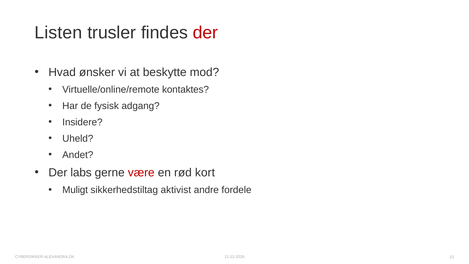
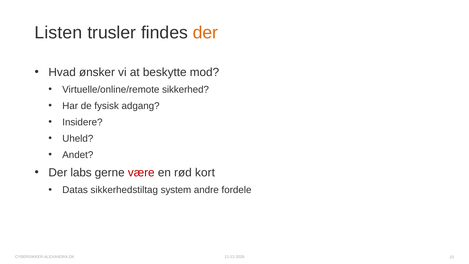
der at (205, 33) colour: red -> orange
kontaktes: kontaktes -> sikkerhed
Muligt: Muligt -> Datas
aktivist: aktivist -> system
